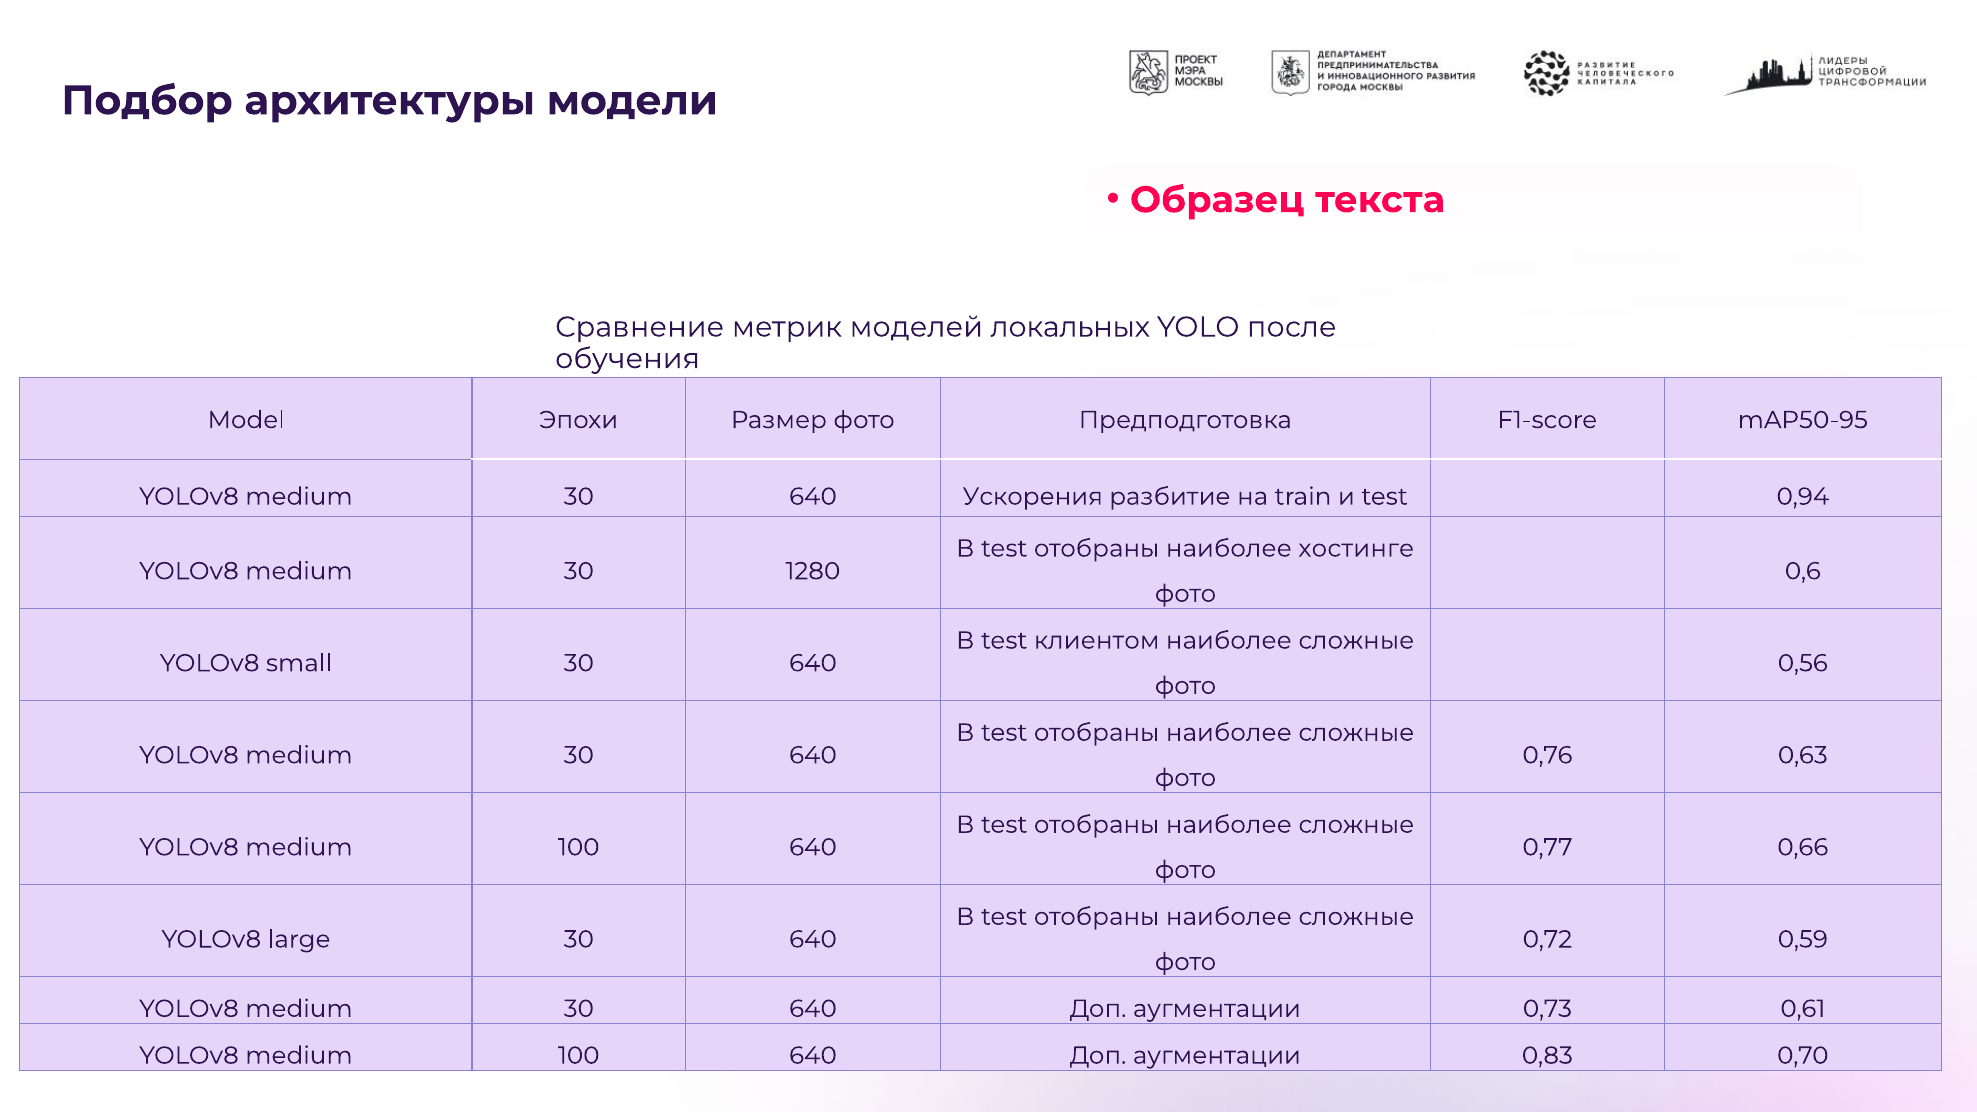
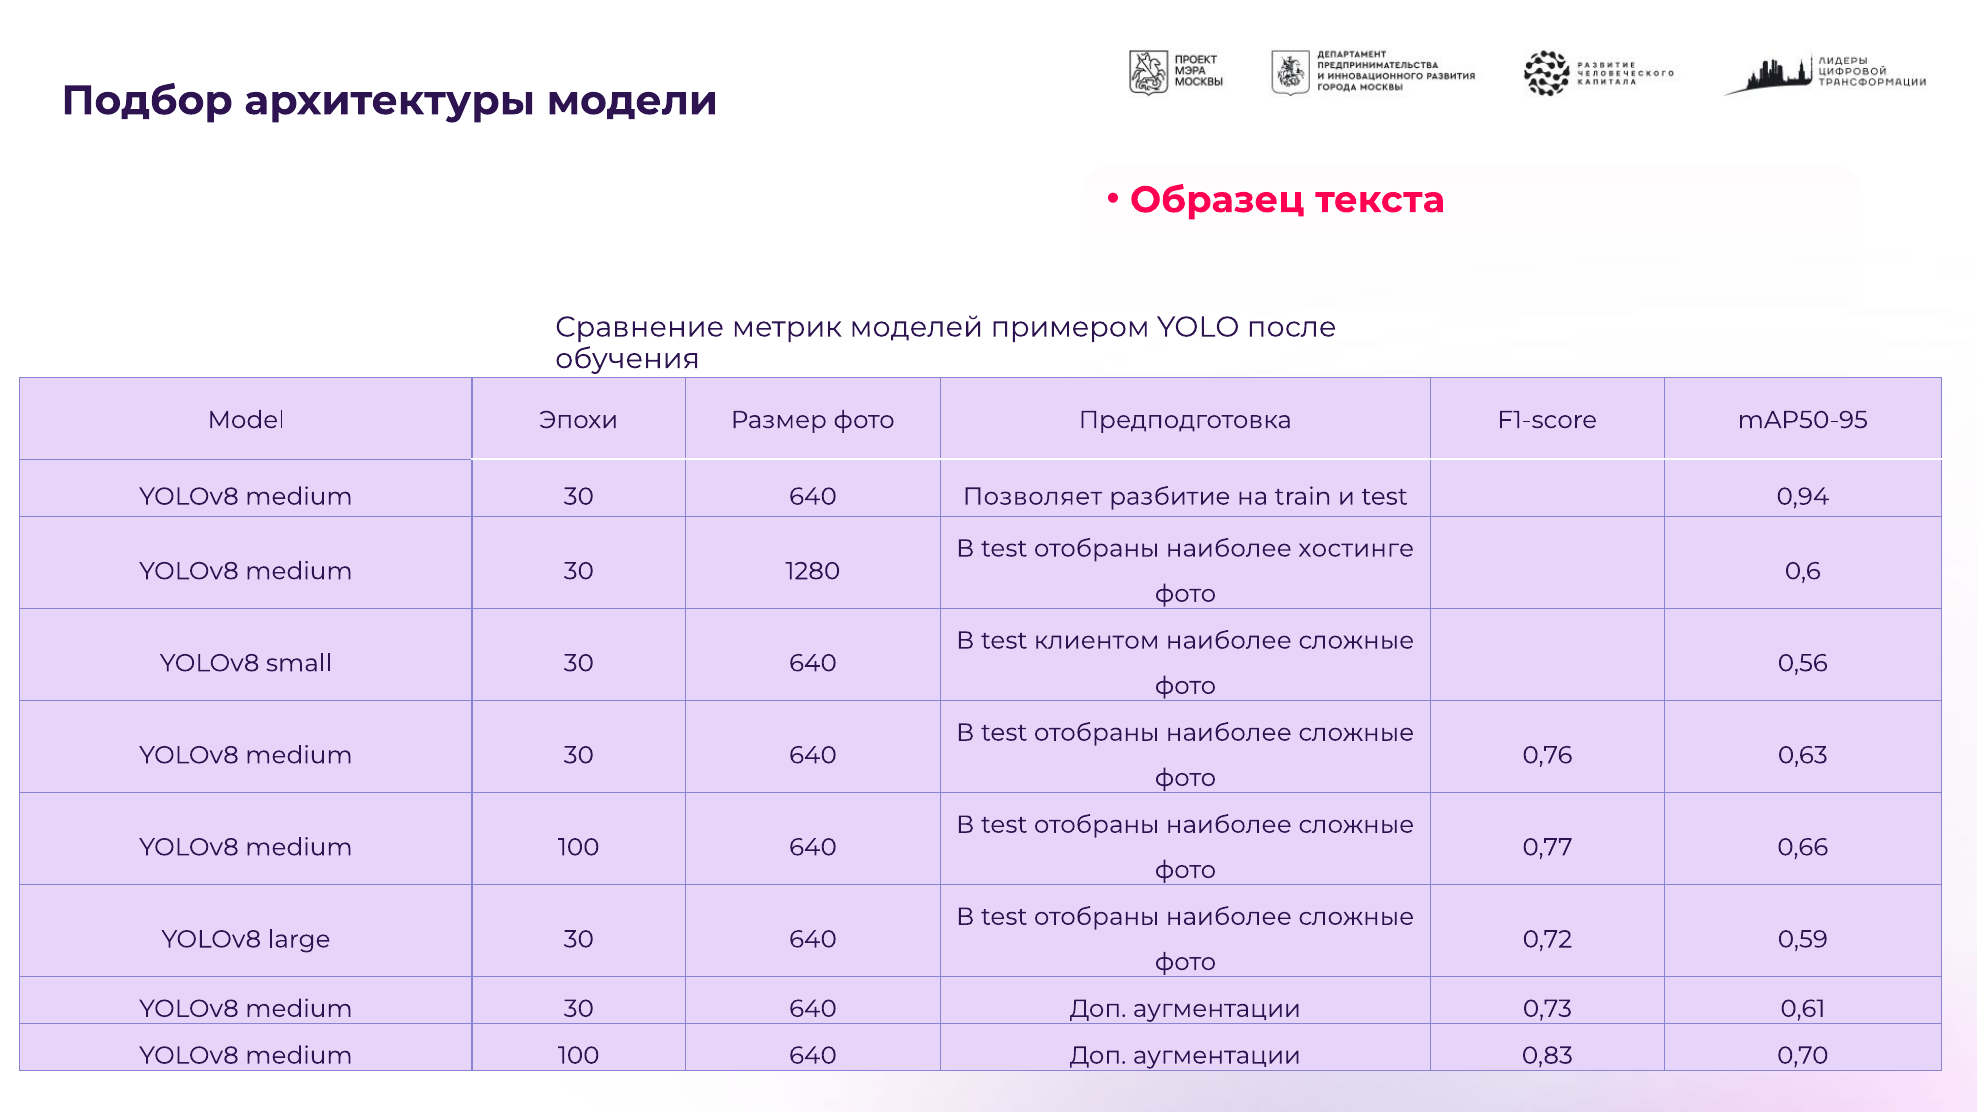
локальных: локальных -> примером
Ускорения: Ускорения -> Позволяет
